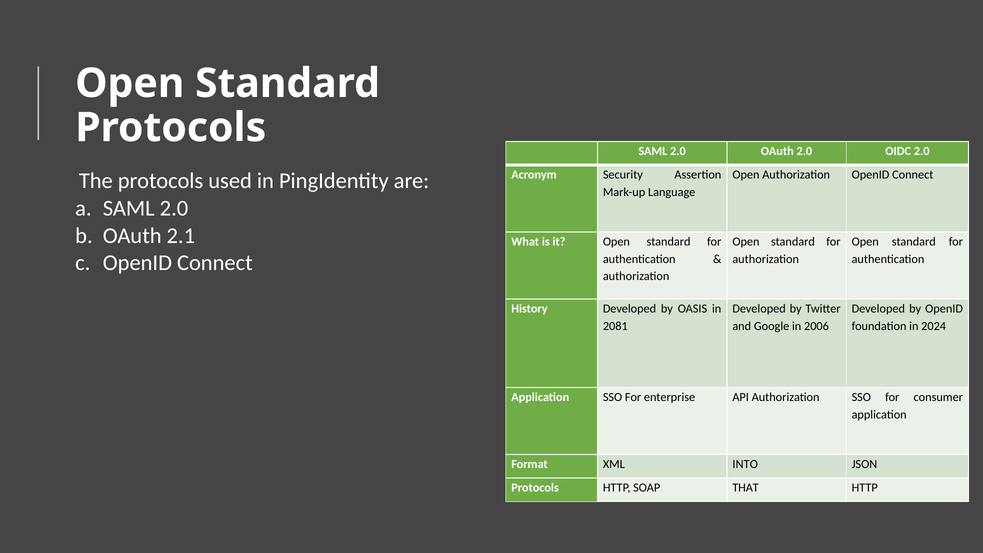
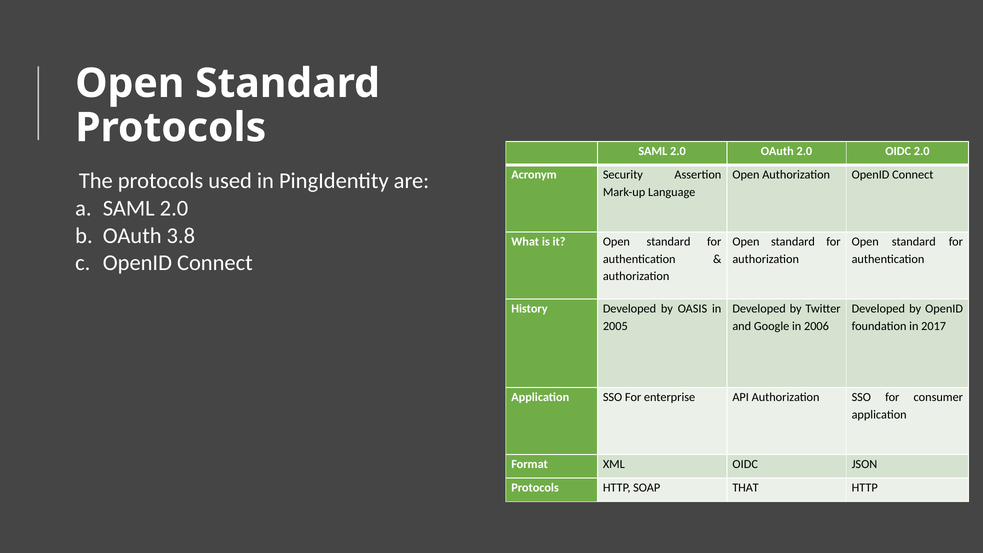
2.1: 2.1 -> 3.8
2081: 2081 -> 2005
2024: 2024 -> 2017
XML INTO: INTO -> OIDC
